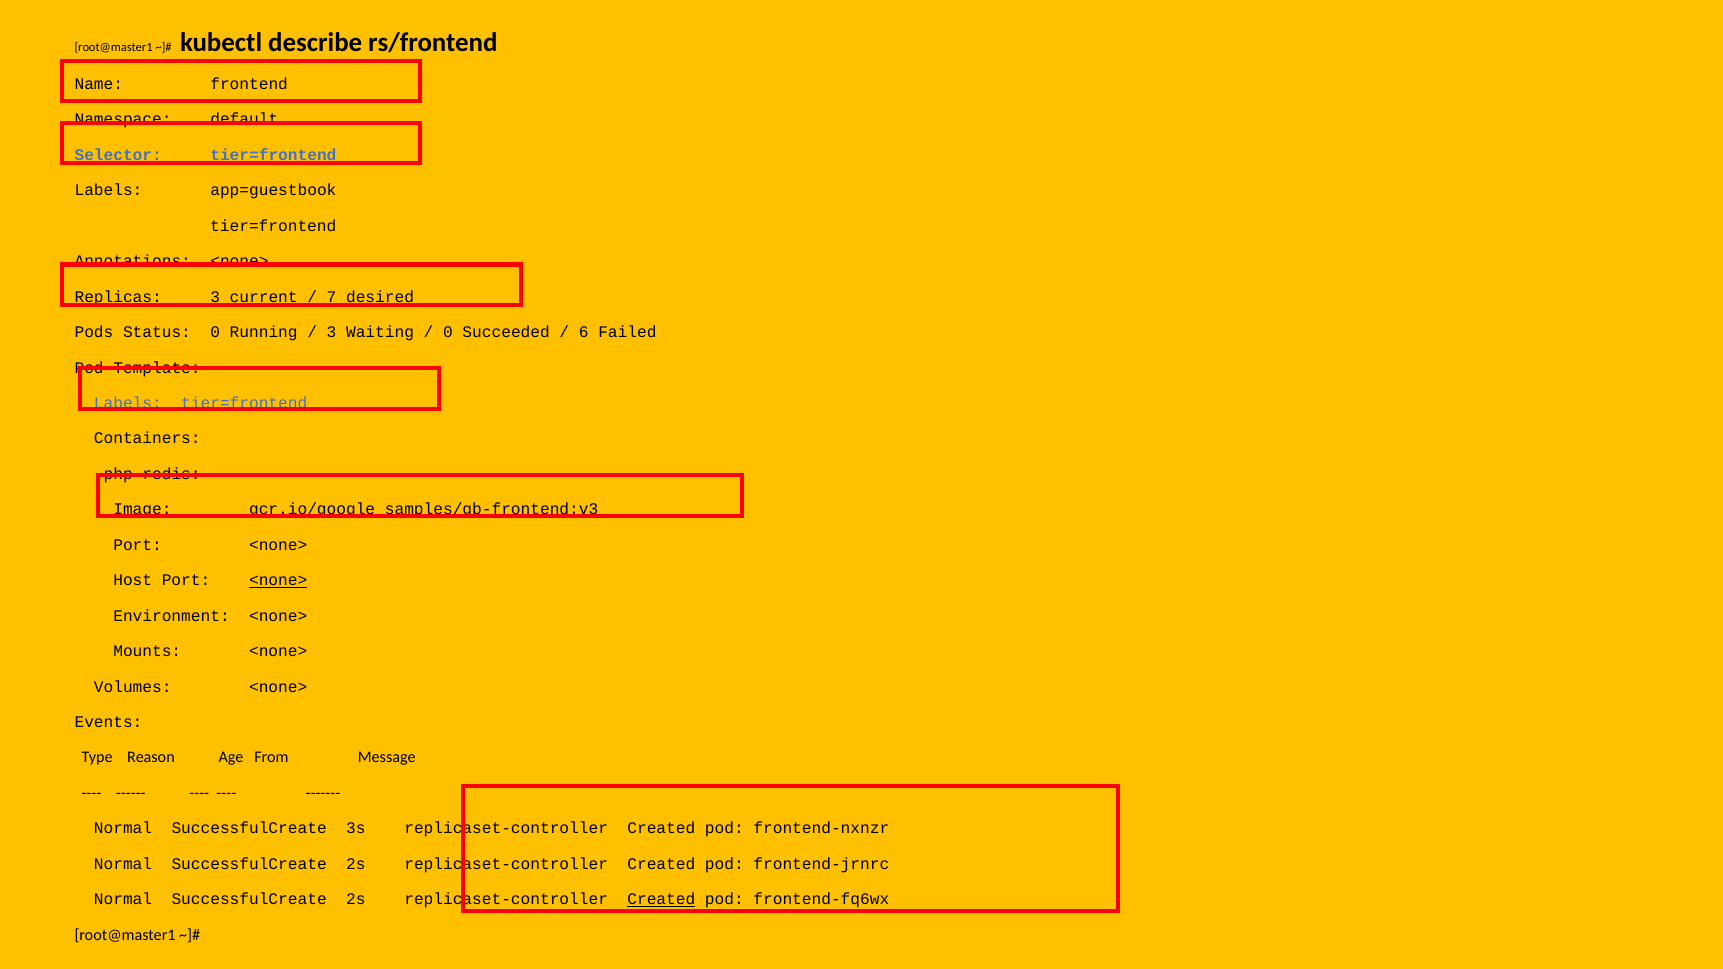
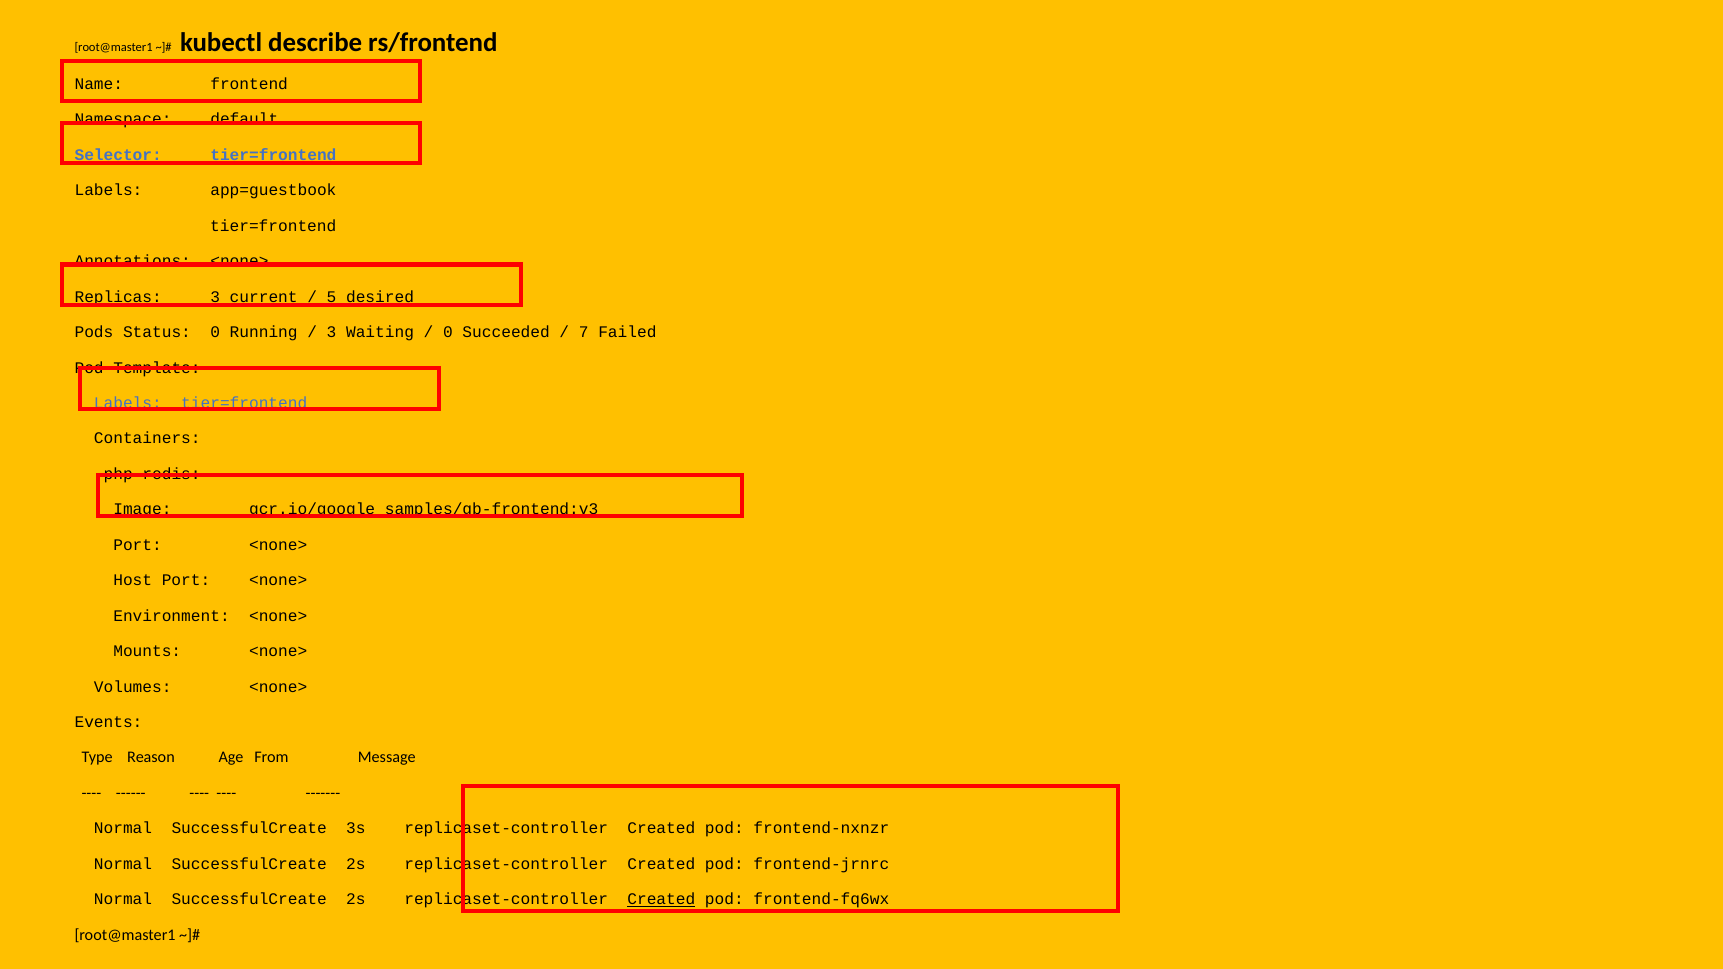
7: 7 -> 5
6: 6 -> 7
<none> at (278, 580) underline: present -> none
